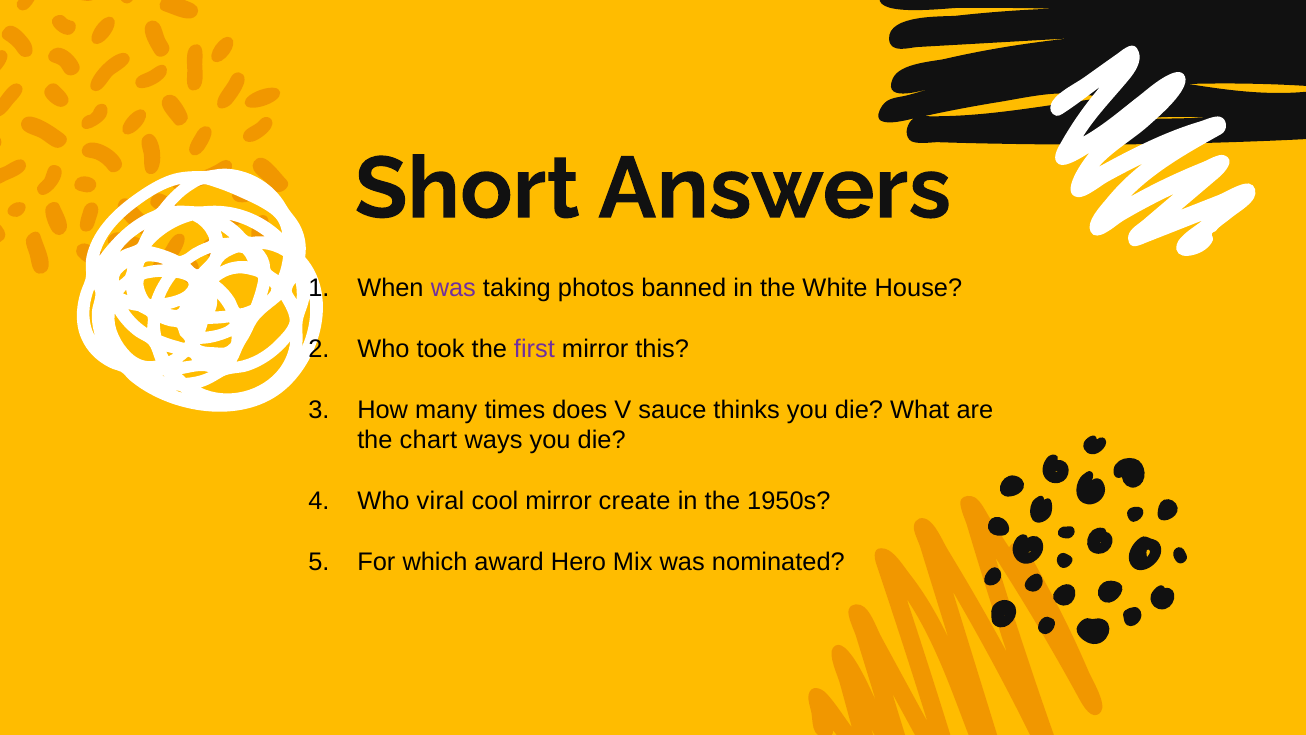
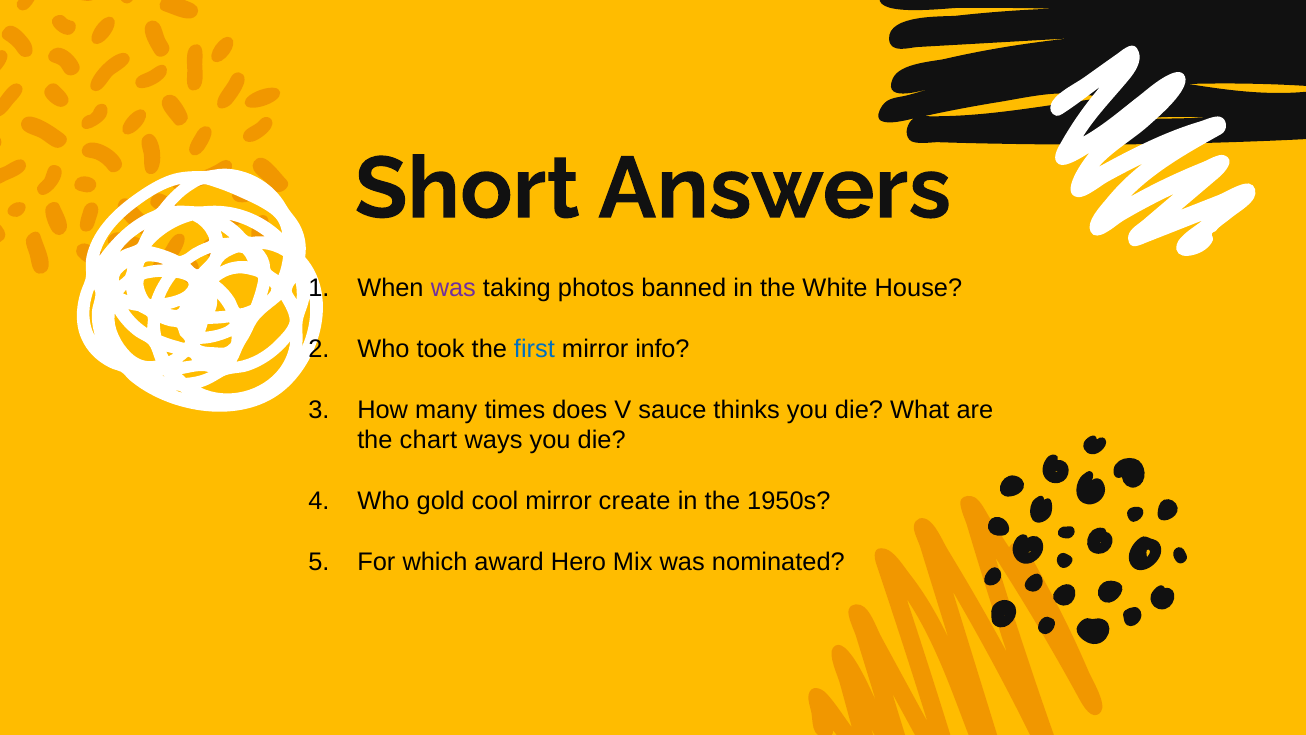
first colour: purple -> blue
this: this -> info
viral: viral -> gold
